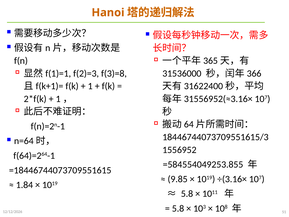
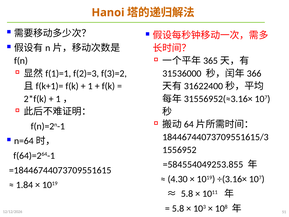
f(3)=8: f(3)=8 -> f(3)=2
9.85: 9.85 -> 4.30
